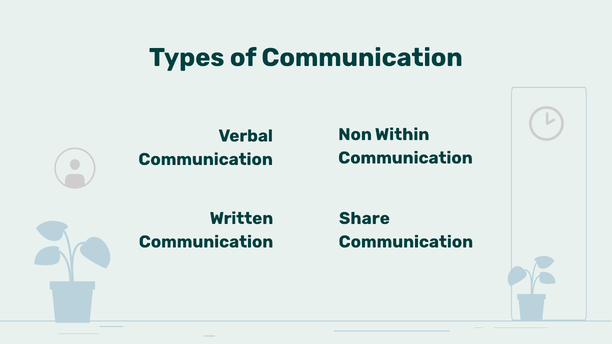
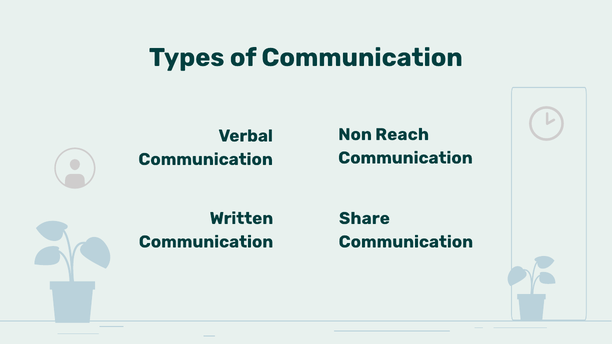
Within: Within -> Reach
